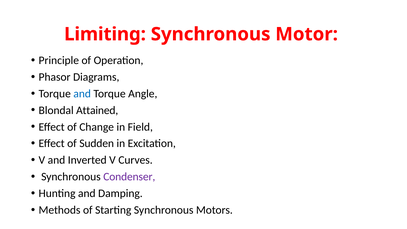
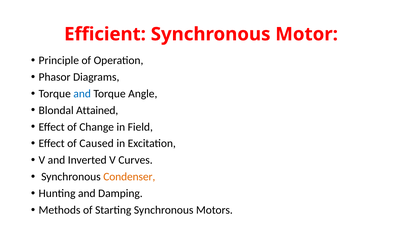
Limiting: Limiting -> Efficient
Sudden: Sudden -> Caused
Condenser colour: purple -> orange
